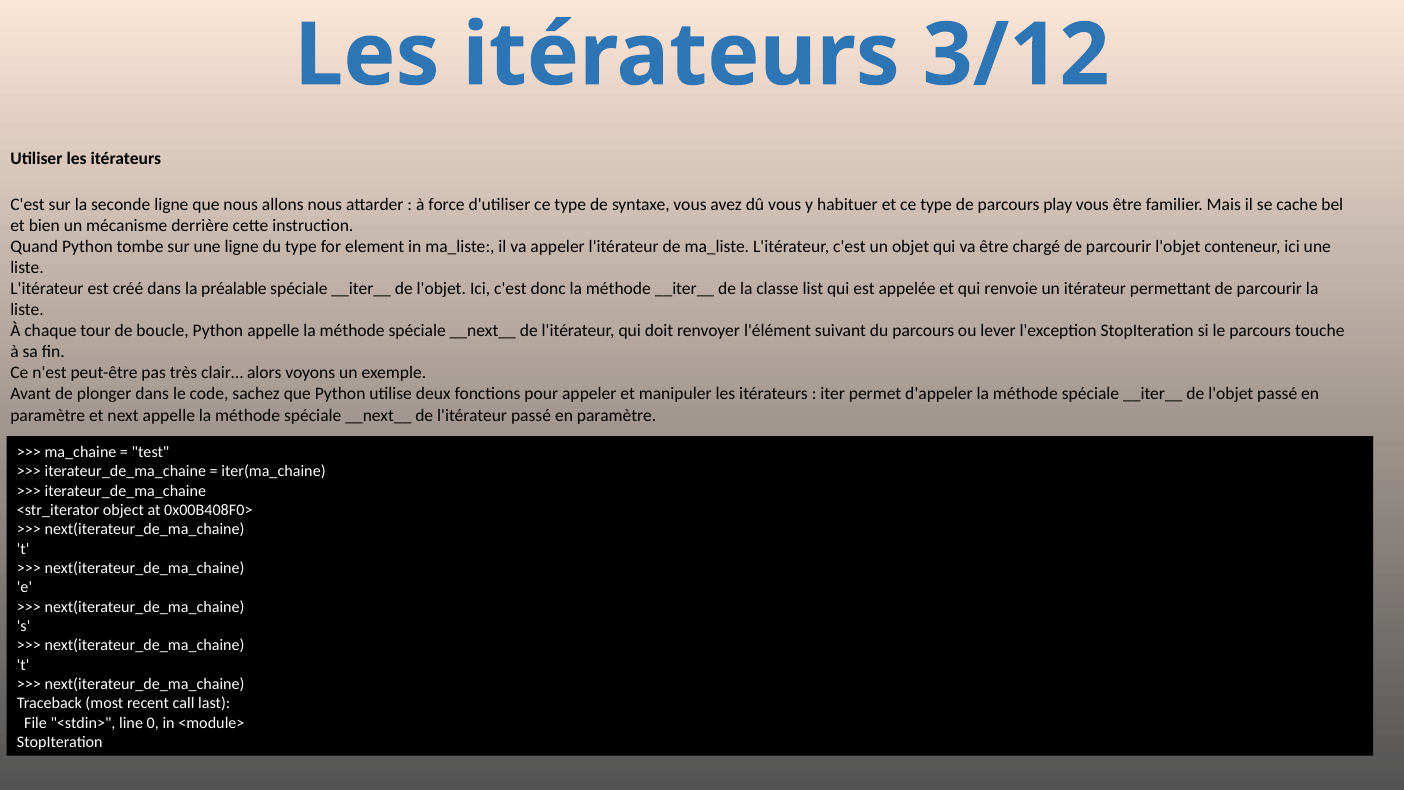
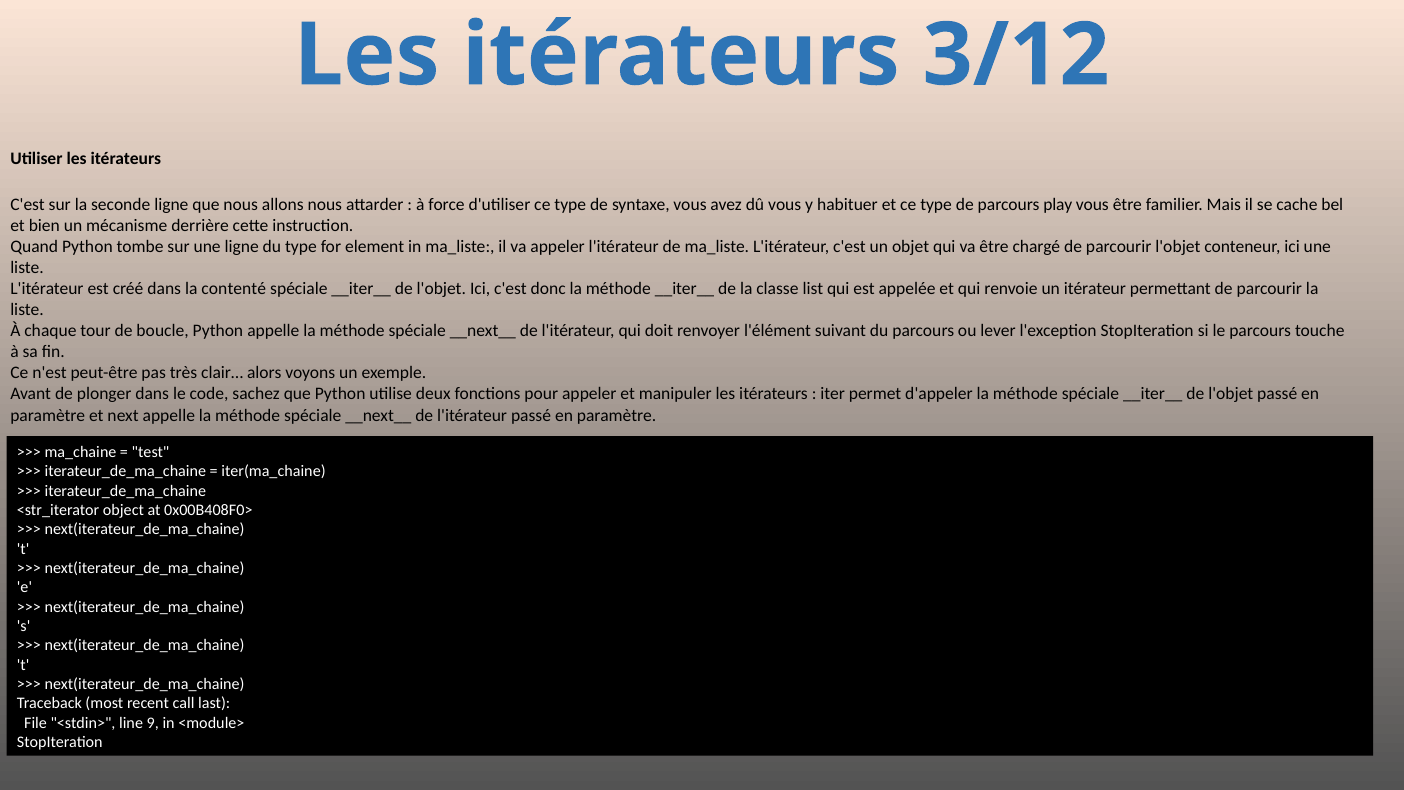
préalable: préalable -> contenté
0: 0 -> 9
